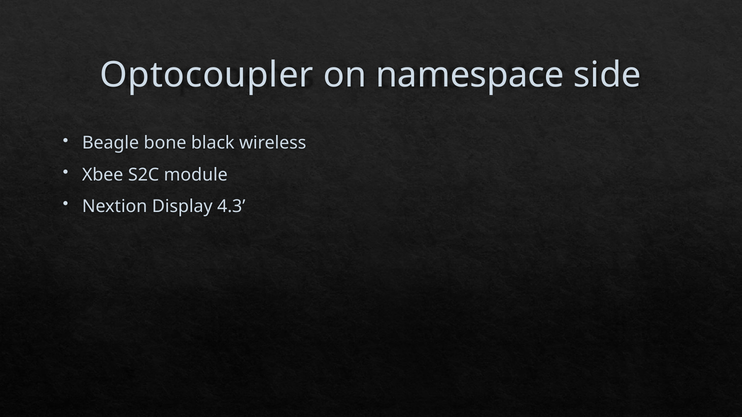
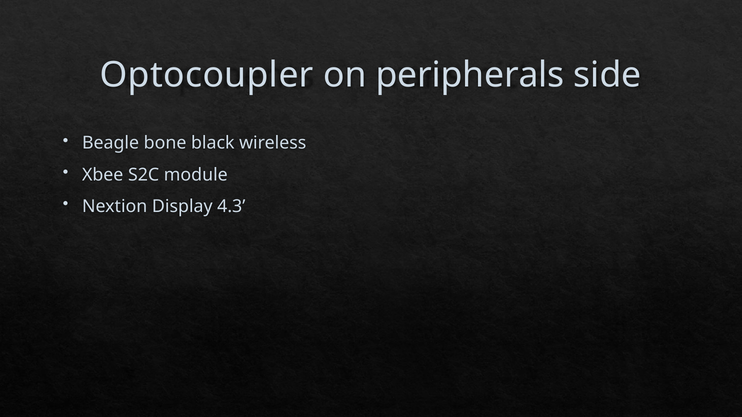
namespace: namespace -> peripherals
